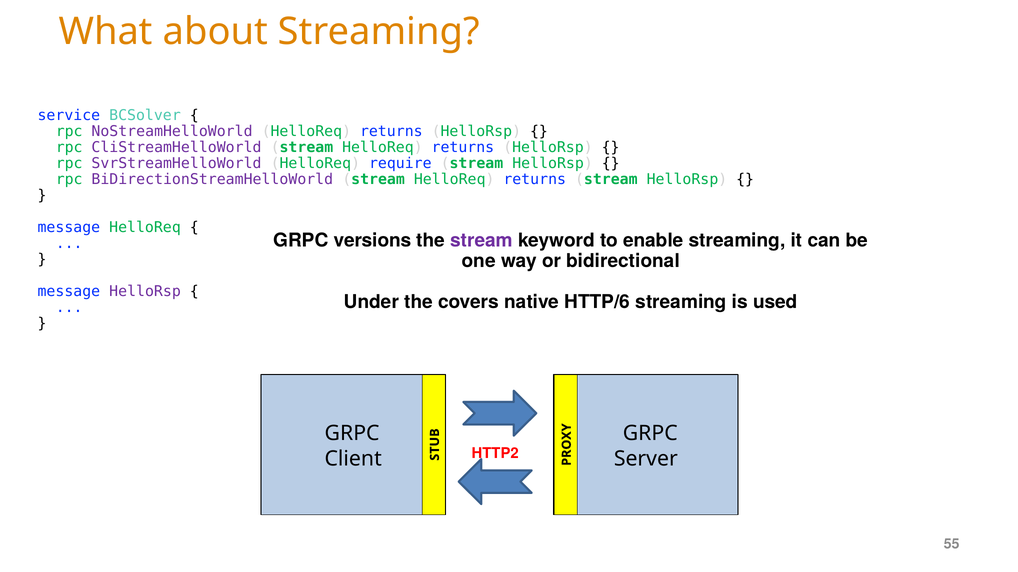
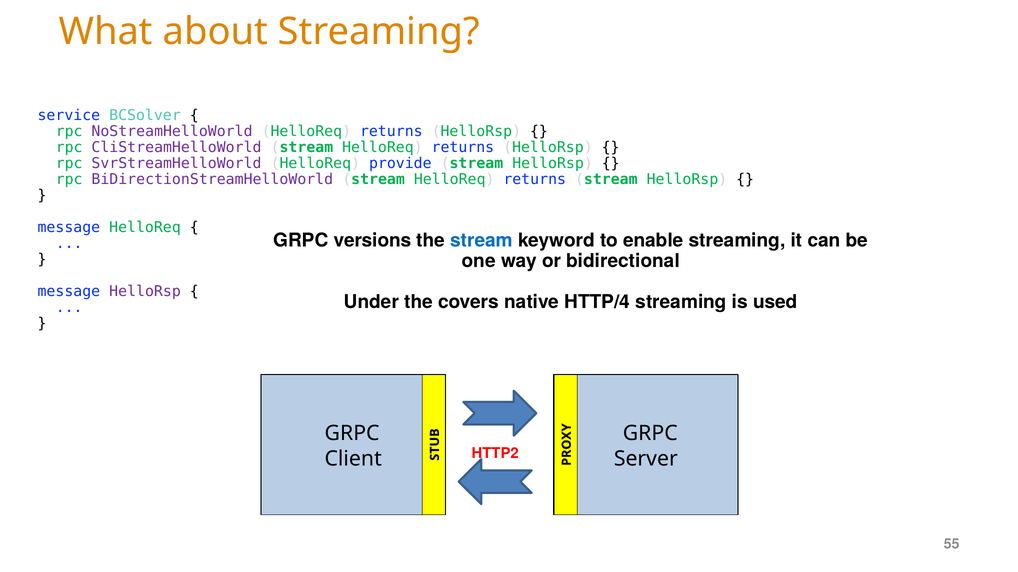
require: require -> provide
stream at (482, 241) colour: purple -> blue
HTTP/6: HTTP/6 -> HTTP/4
